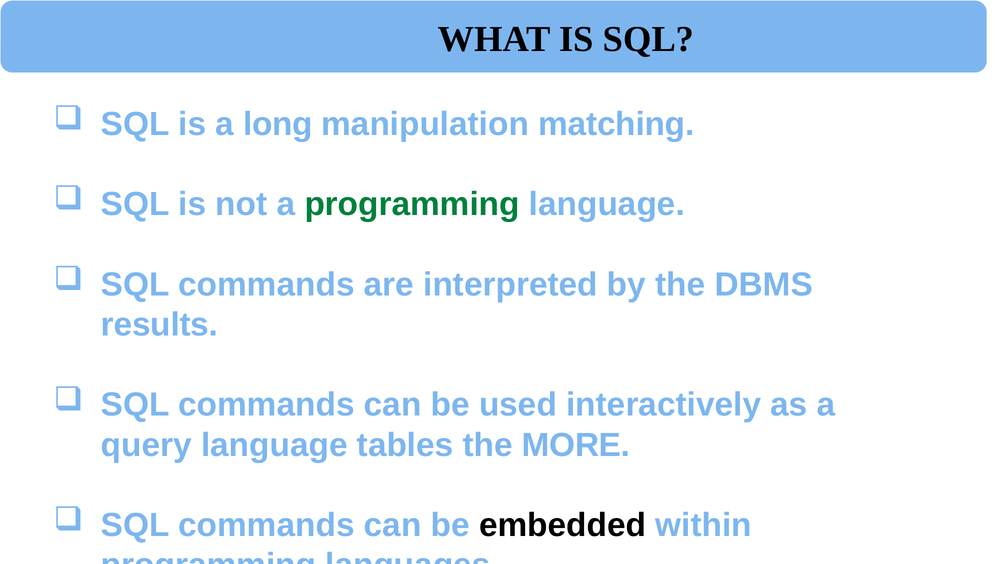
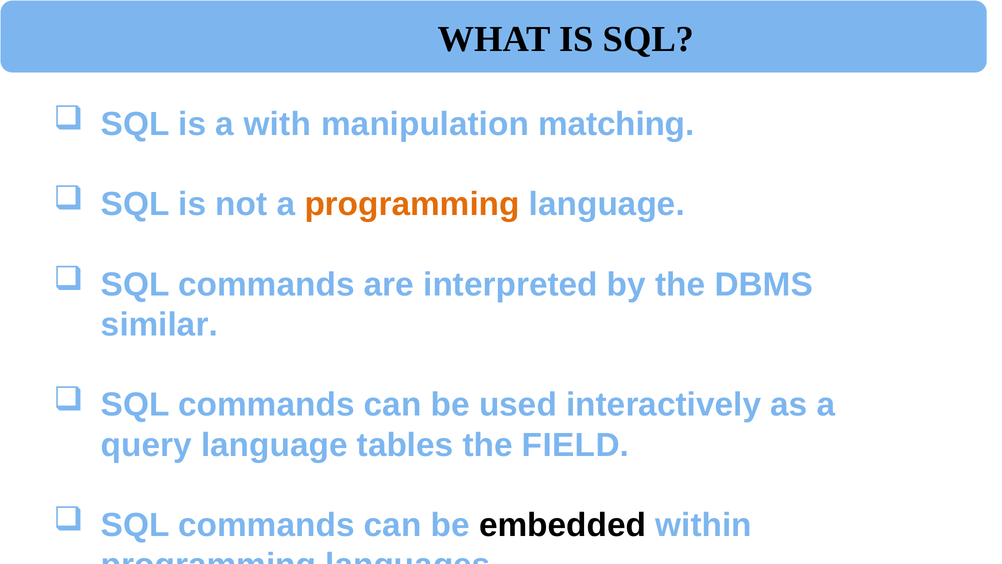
long: long -> with
programming at (412, 204) colour: green -> orange
results: results -> similar
MORE: MORE -> FIELD
